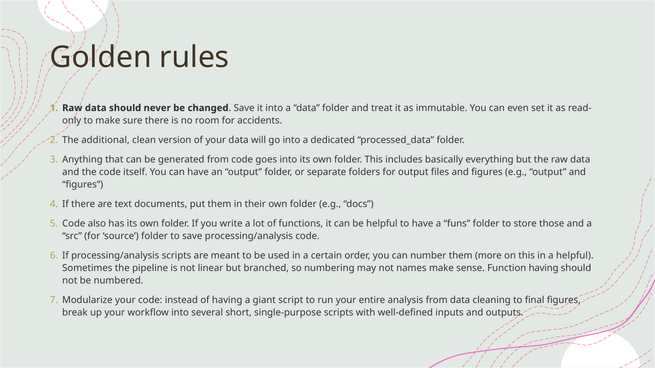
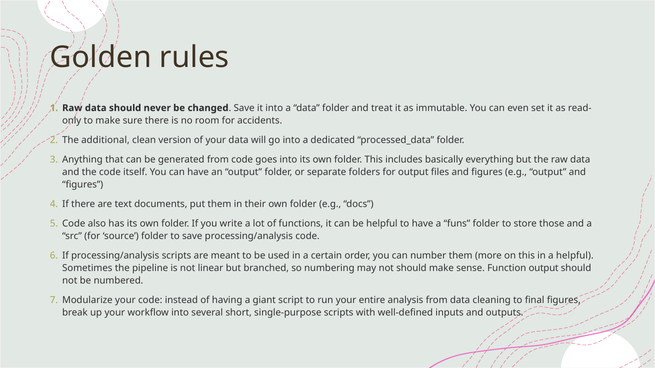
not names: names -> should
Function having: having -> output
